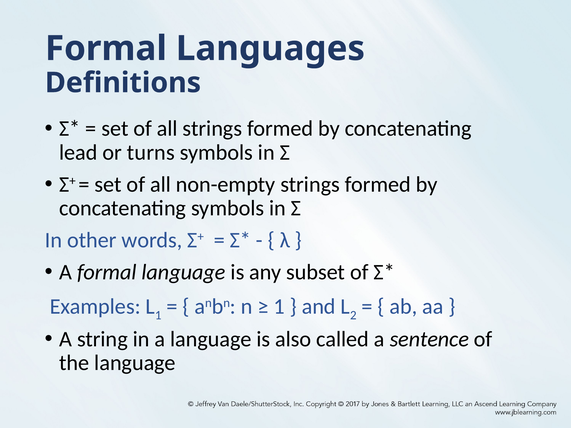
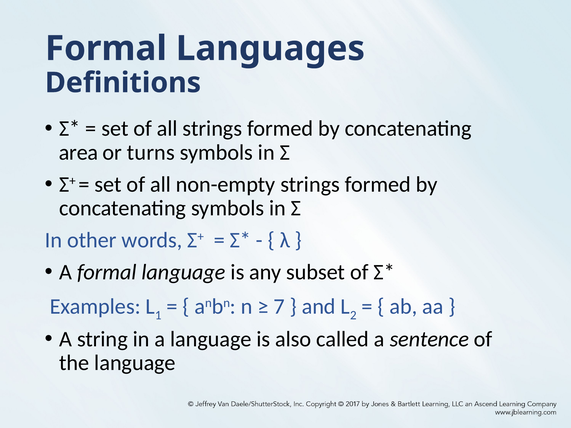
lead: lead -> area
1 at (279, 307): 1 -> 7
